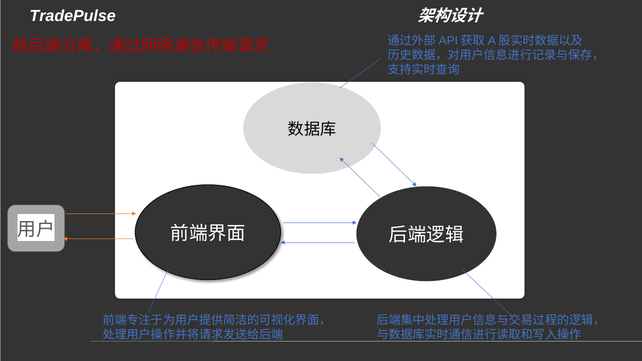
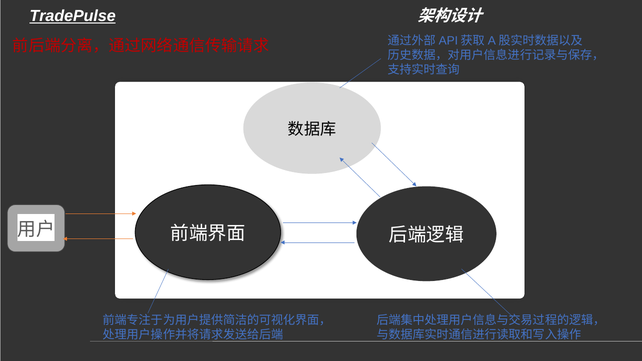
TradePulse underline: none -> present
